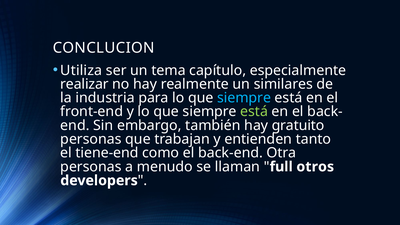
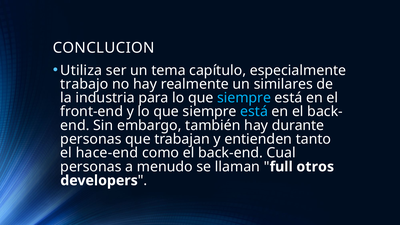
realizar: realizar -> trabajo
está at (254, 112) colour: light green -> light blue
gratuito: gratuito -> durante
tiene-end: tiene-end -> hace-end
Otra: Otra -> Cual
